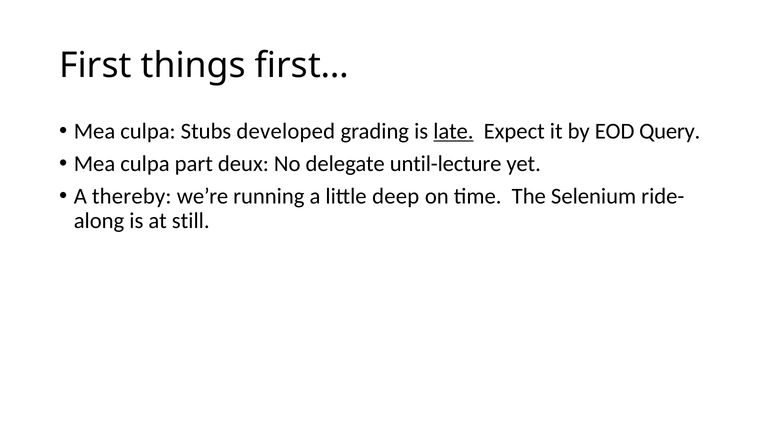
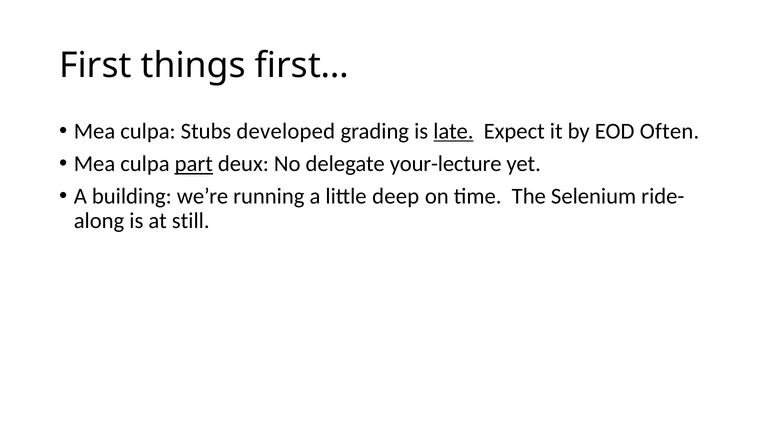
Query: Query -> Often
part underline: none -> present
until-lecture: until-lecture -> your-lecture
thereby: thereby -> building
